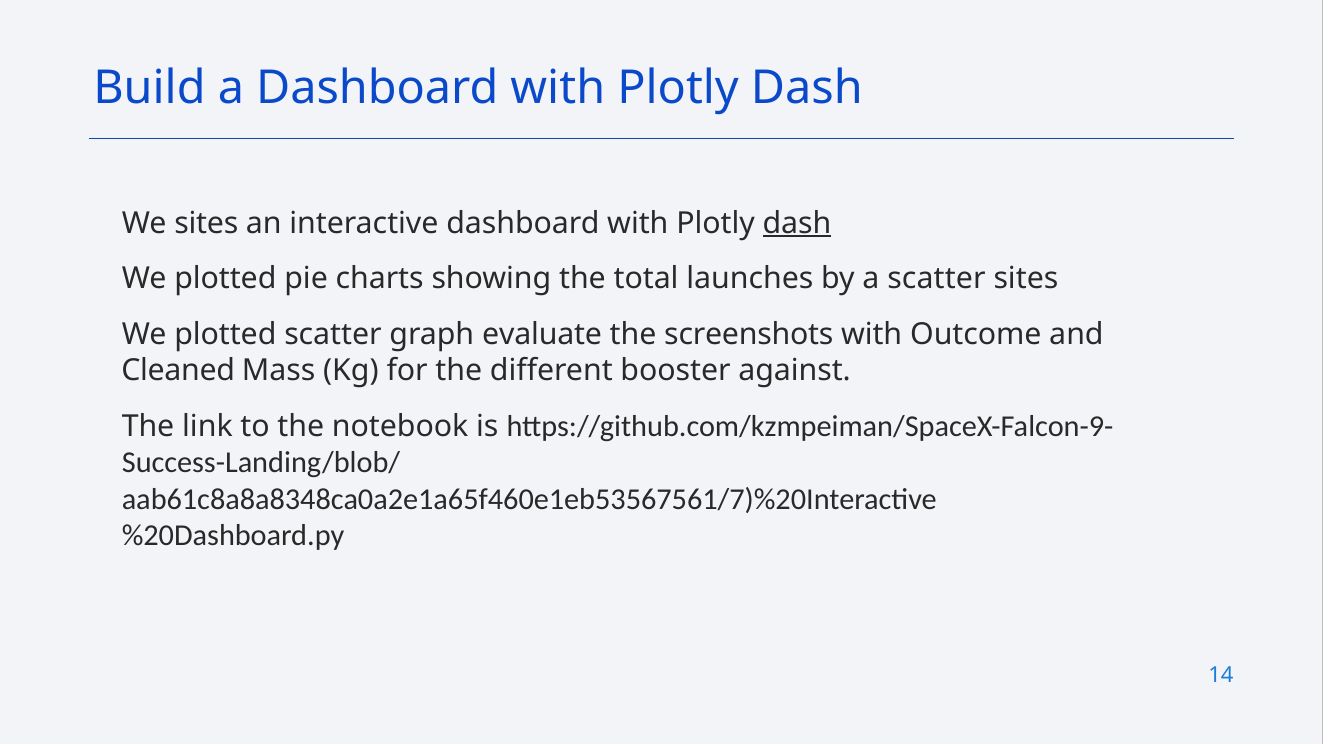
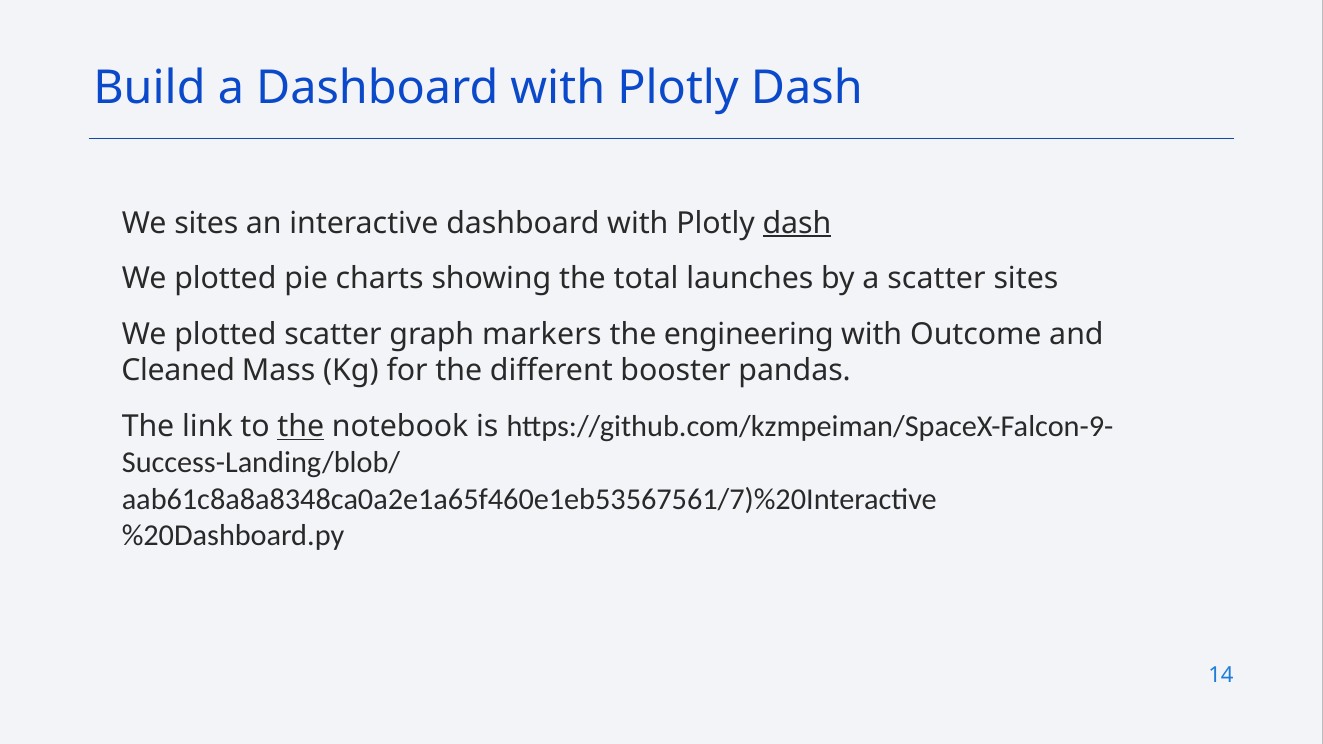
evaluate: evaluate -> markers
screenshots: screenshots -> engineering
against: against -> pandas
the at (301, 427) underline: none -> present
